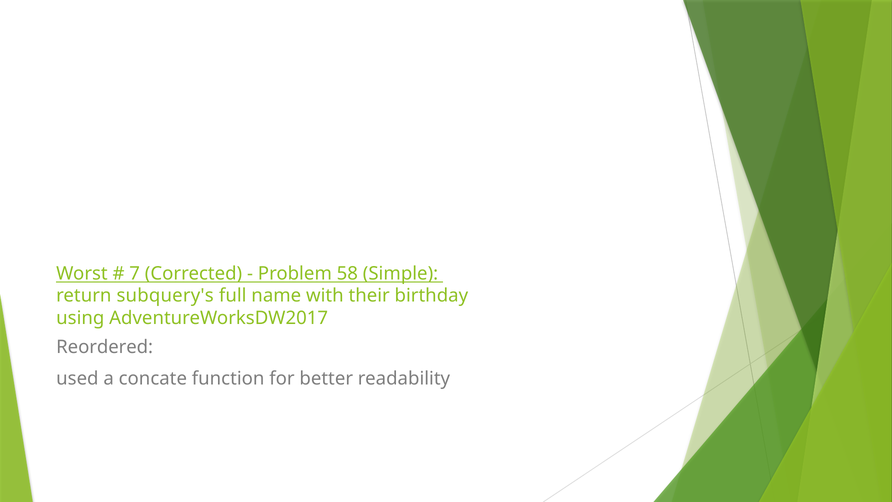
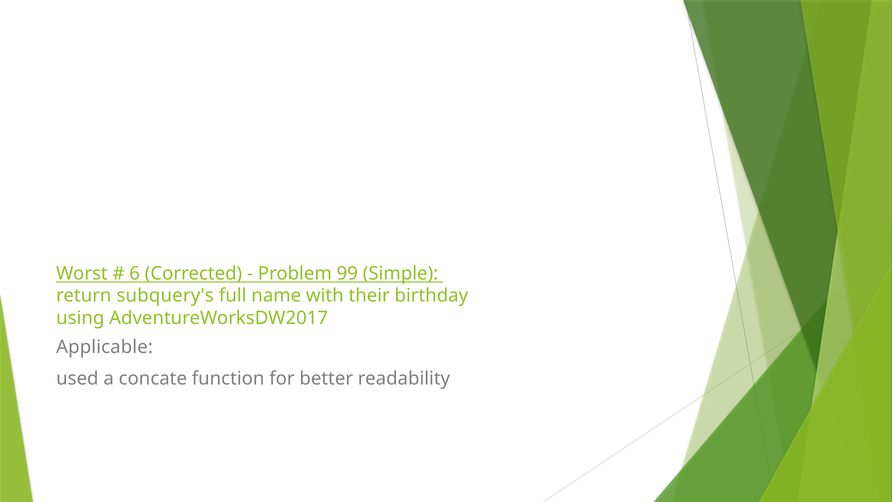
7: 7 -> 6
58: 58 -> 99
Reordered: Reordered -> Applicable
